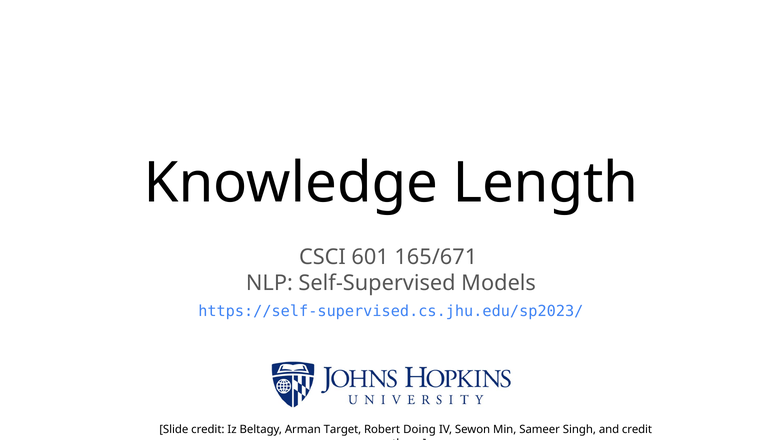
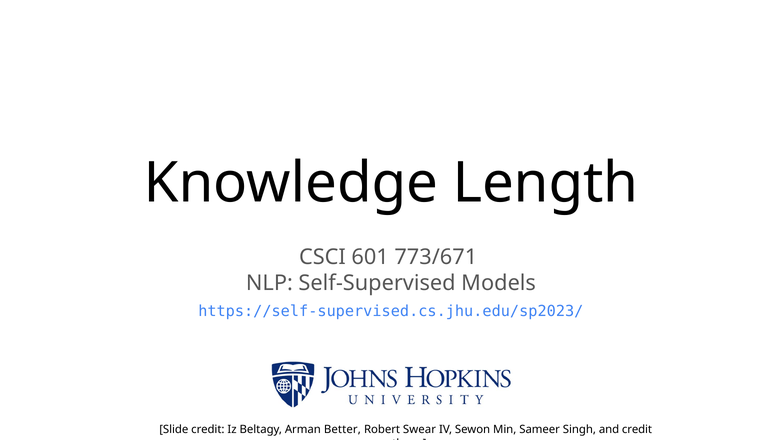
165/671: 165/671 -> 773/671
Target: Target -> Better
Doing: Doing -> Swear
